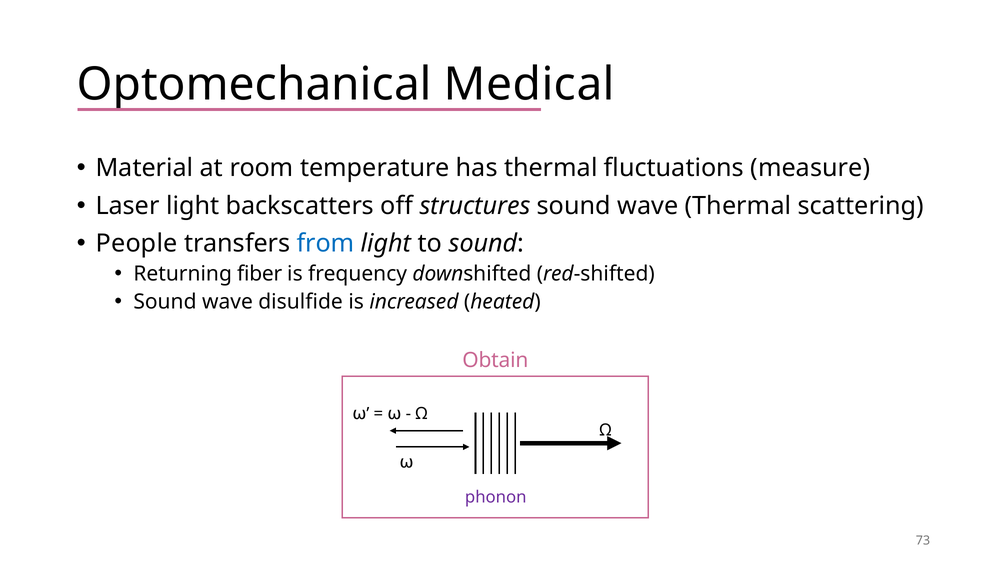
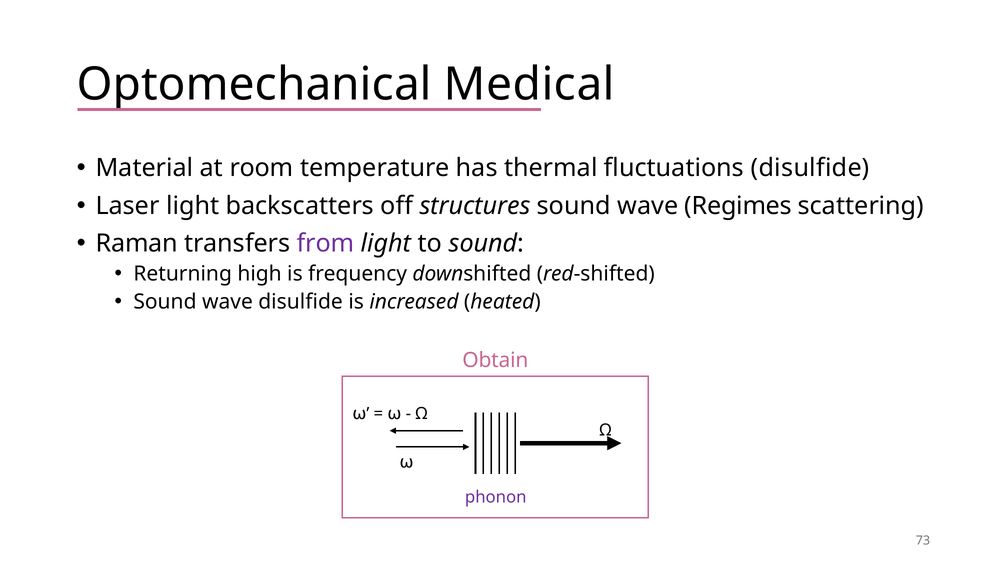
fluctuations measure: measure -> disulfide
wave Thermal: Thermal -> Regimes
People: People -> Raman
from colour: blue -> purple
fiber: fiber -> high
